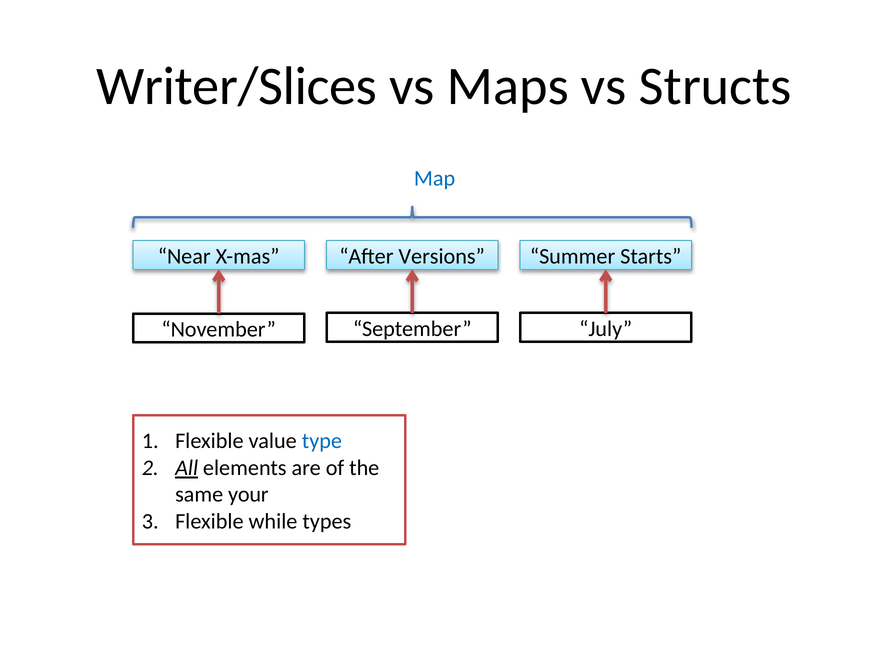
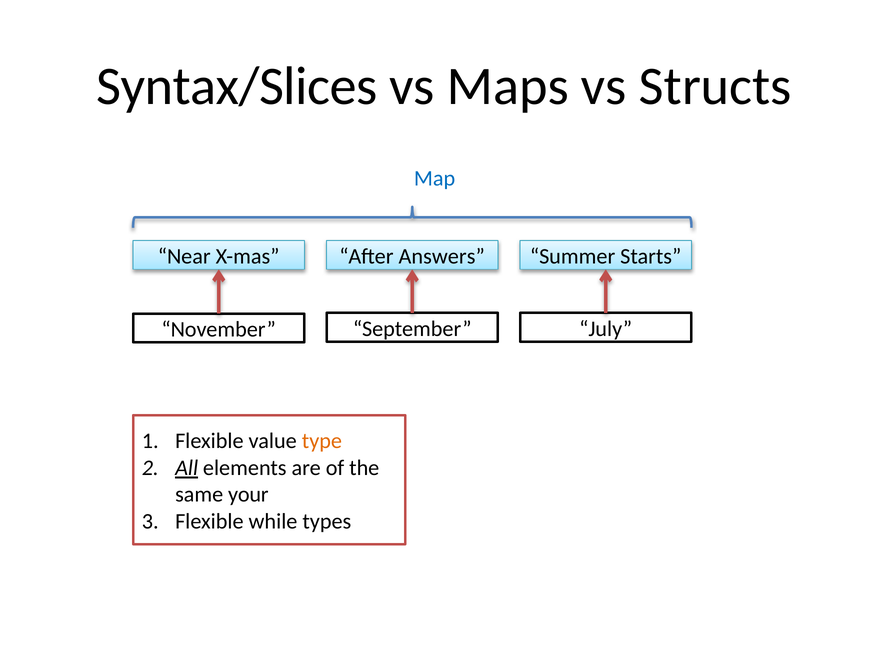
Writer/Slices: Writer/Slices -> Syntax/Slices
Versions: Versions -> Answers
type colour: blue -> orange
